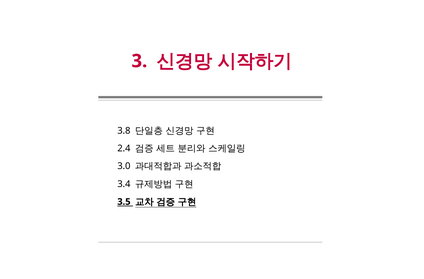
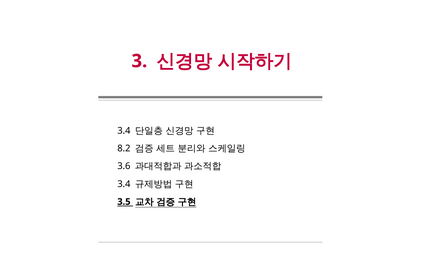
3.8 at (124, 130): 3.8 -> 3.4
2.4: 2.4 -> 8.2
3.0: 3.0 -> 3.6
